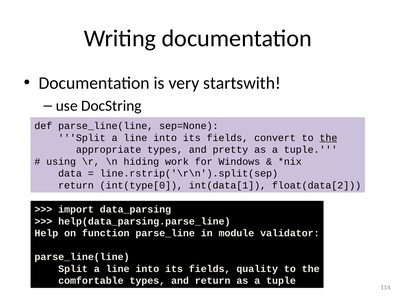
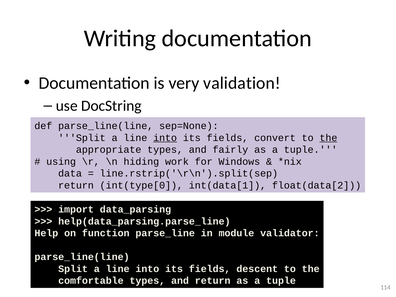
startswith: startswith -> validation
into at (165, 138) underline: none -> present
pretty: pretty -> fairly
quality: quality -> descent
